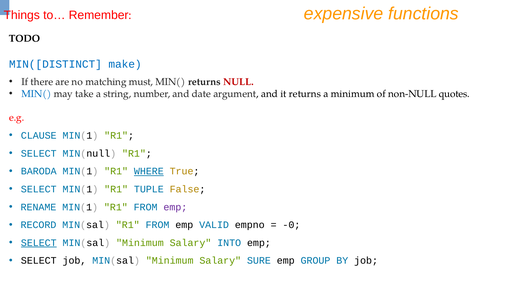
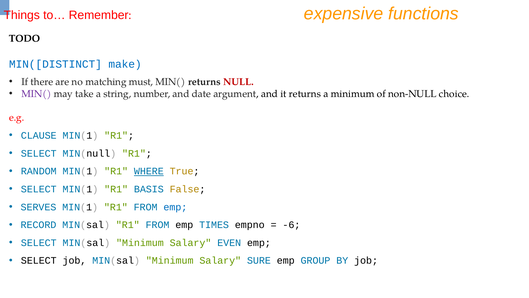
MIN( at (36, 94) colour: blue -> purple
quotes: quotes -> choice
BARODA: BARODA -> RANDOM
TUPLE: TUPLE -> BASIS
RENAME: RENAME -> SERVES
emp at (175, 207) colour: purple -> blue
VALID: VALID -> TIMES
-0: -0 -> -6
SELECT at (39, 242) underline: present -> none
INTO: INTO -> EVEN
